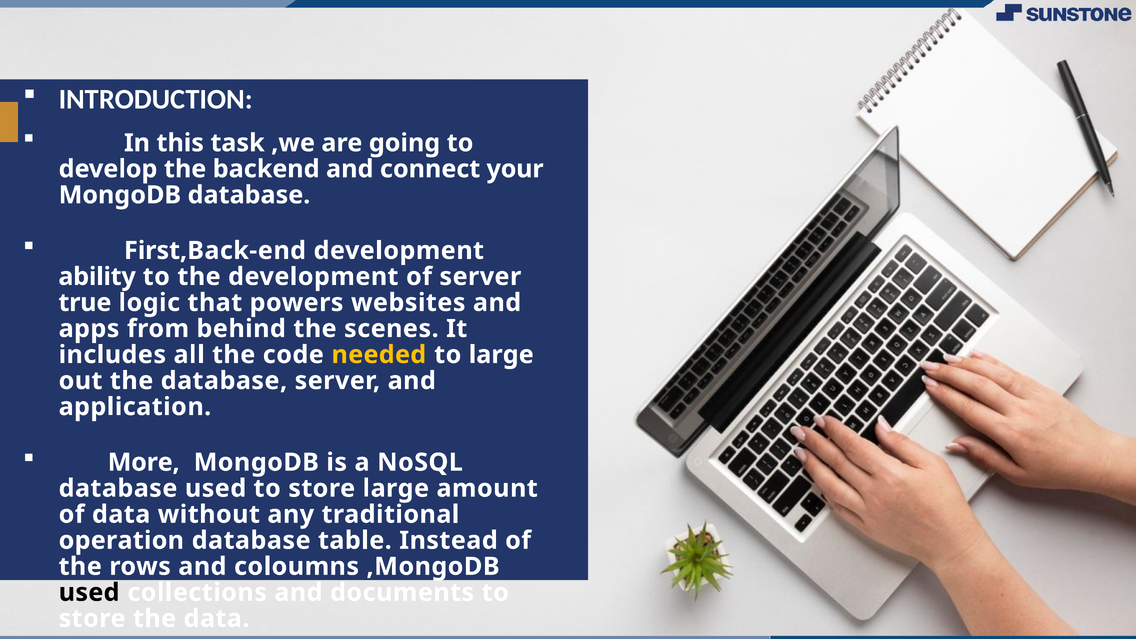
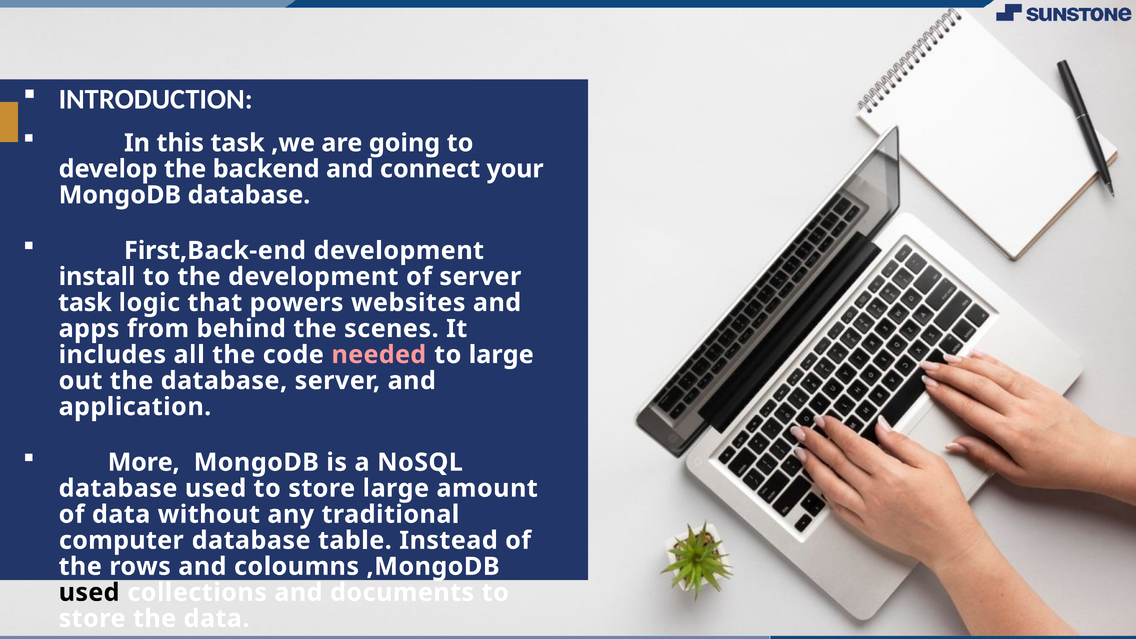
ability: ability -> install
true at (85, 303): true -> task
needed colour: yellow -> pink
operation: operation -> computer
